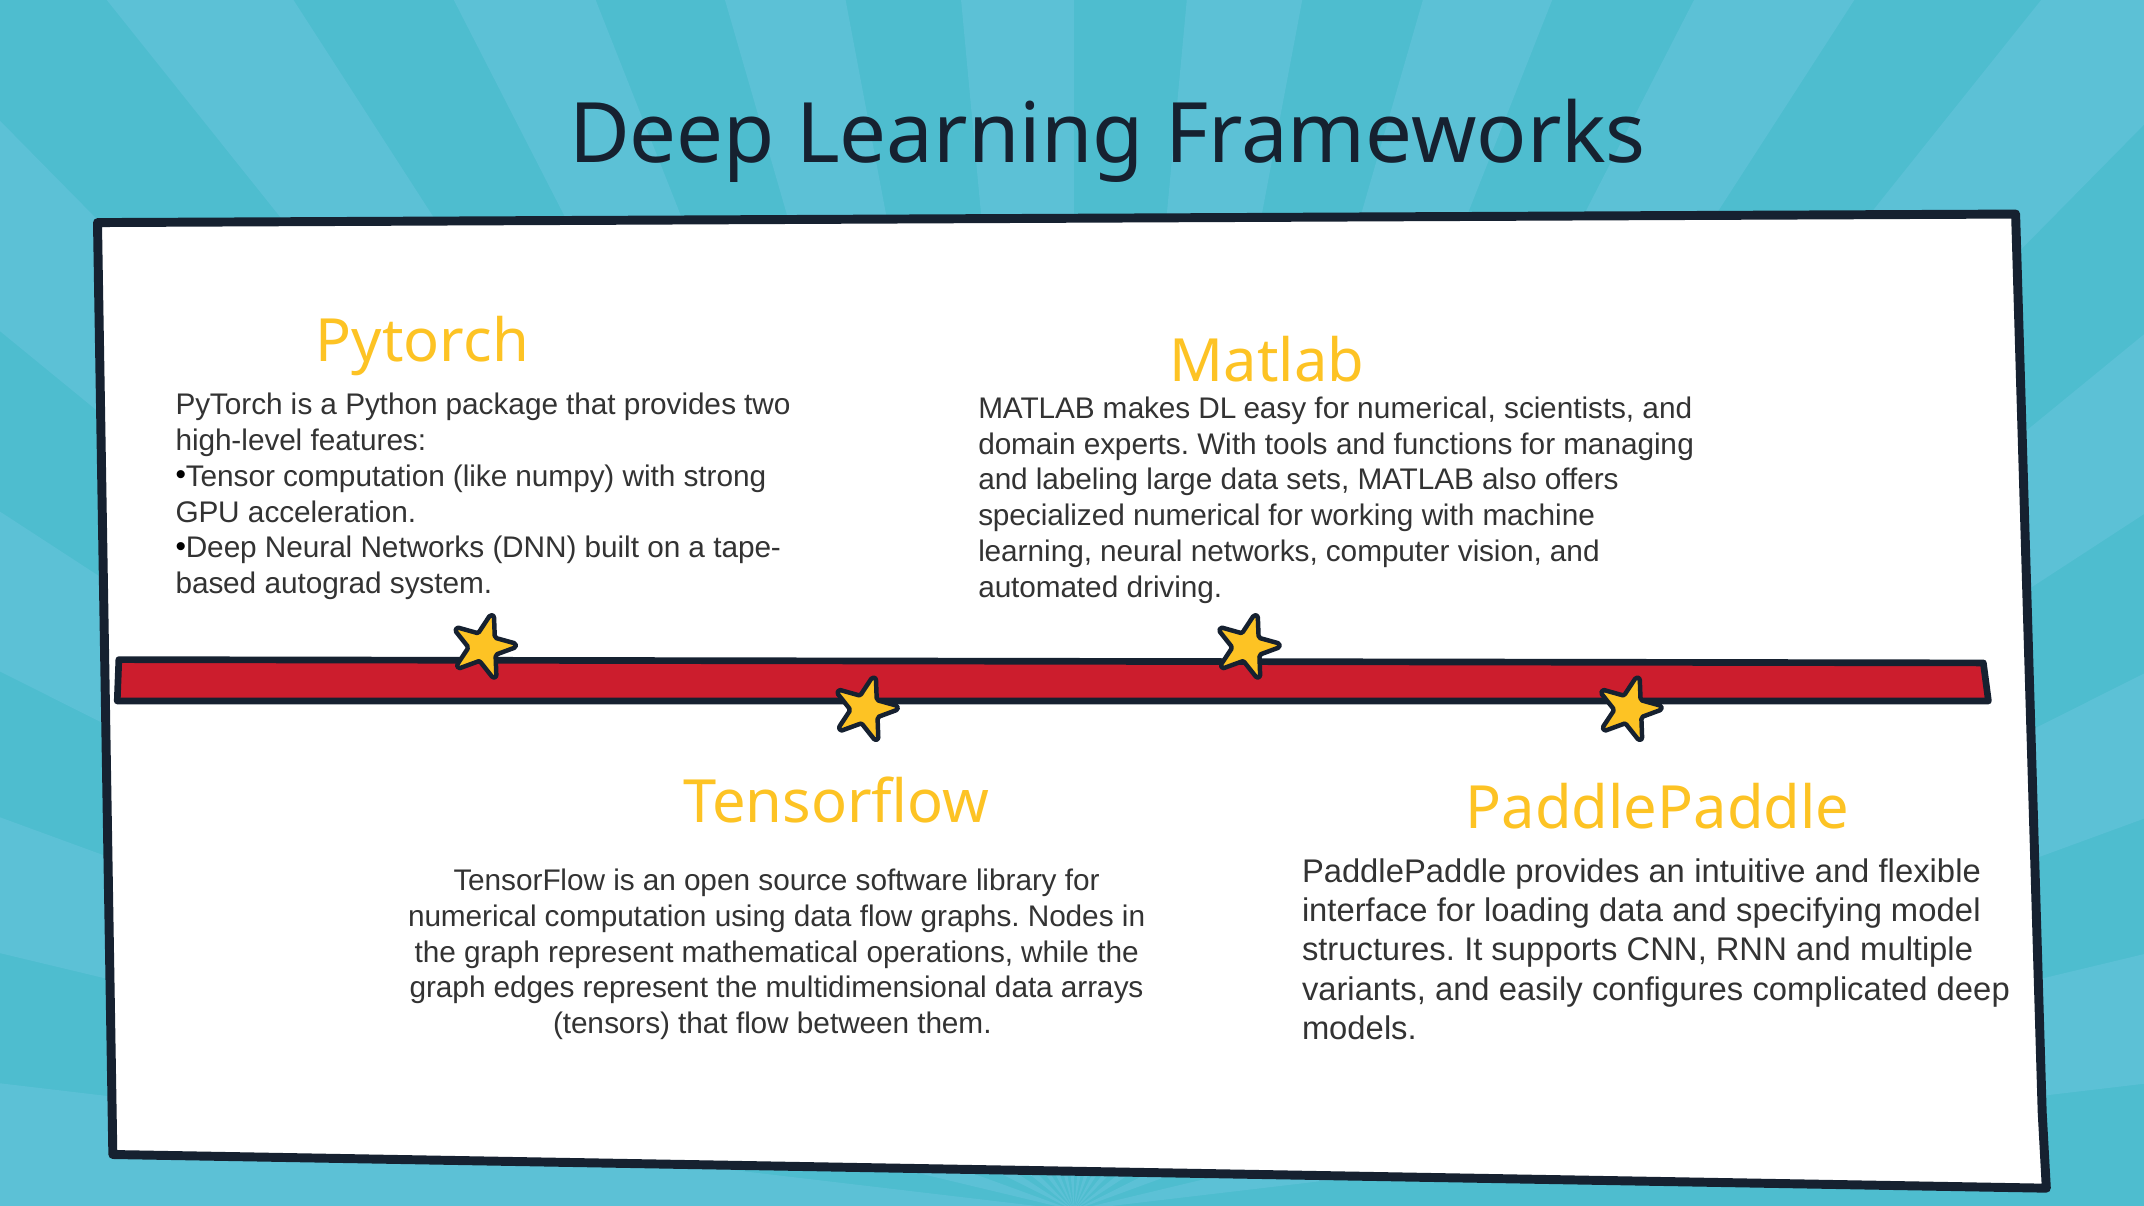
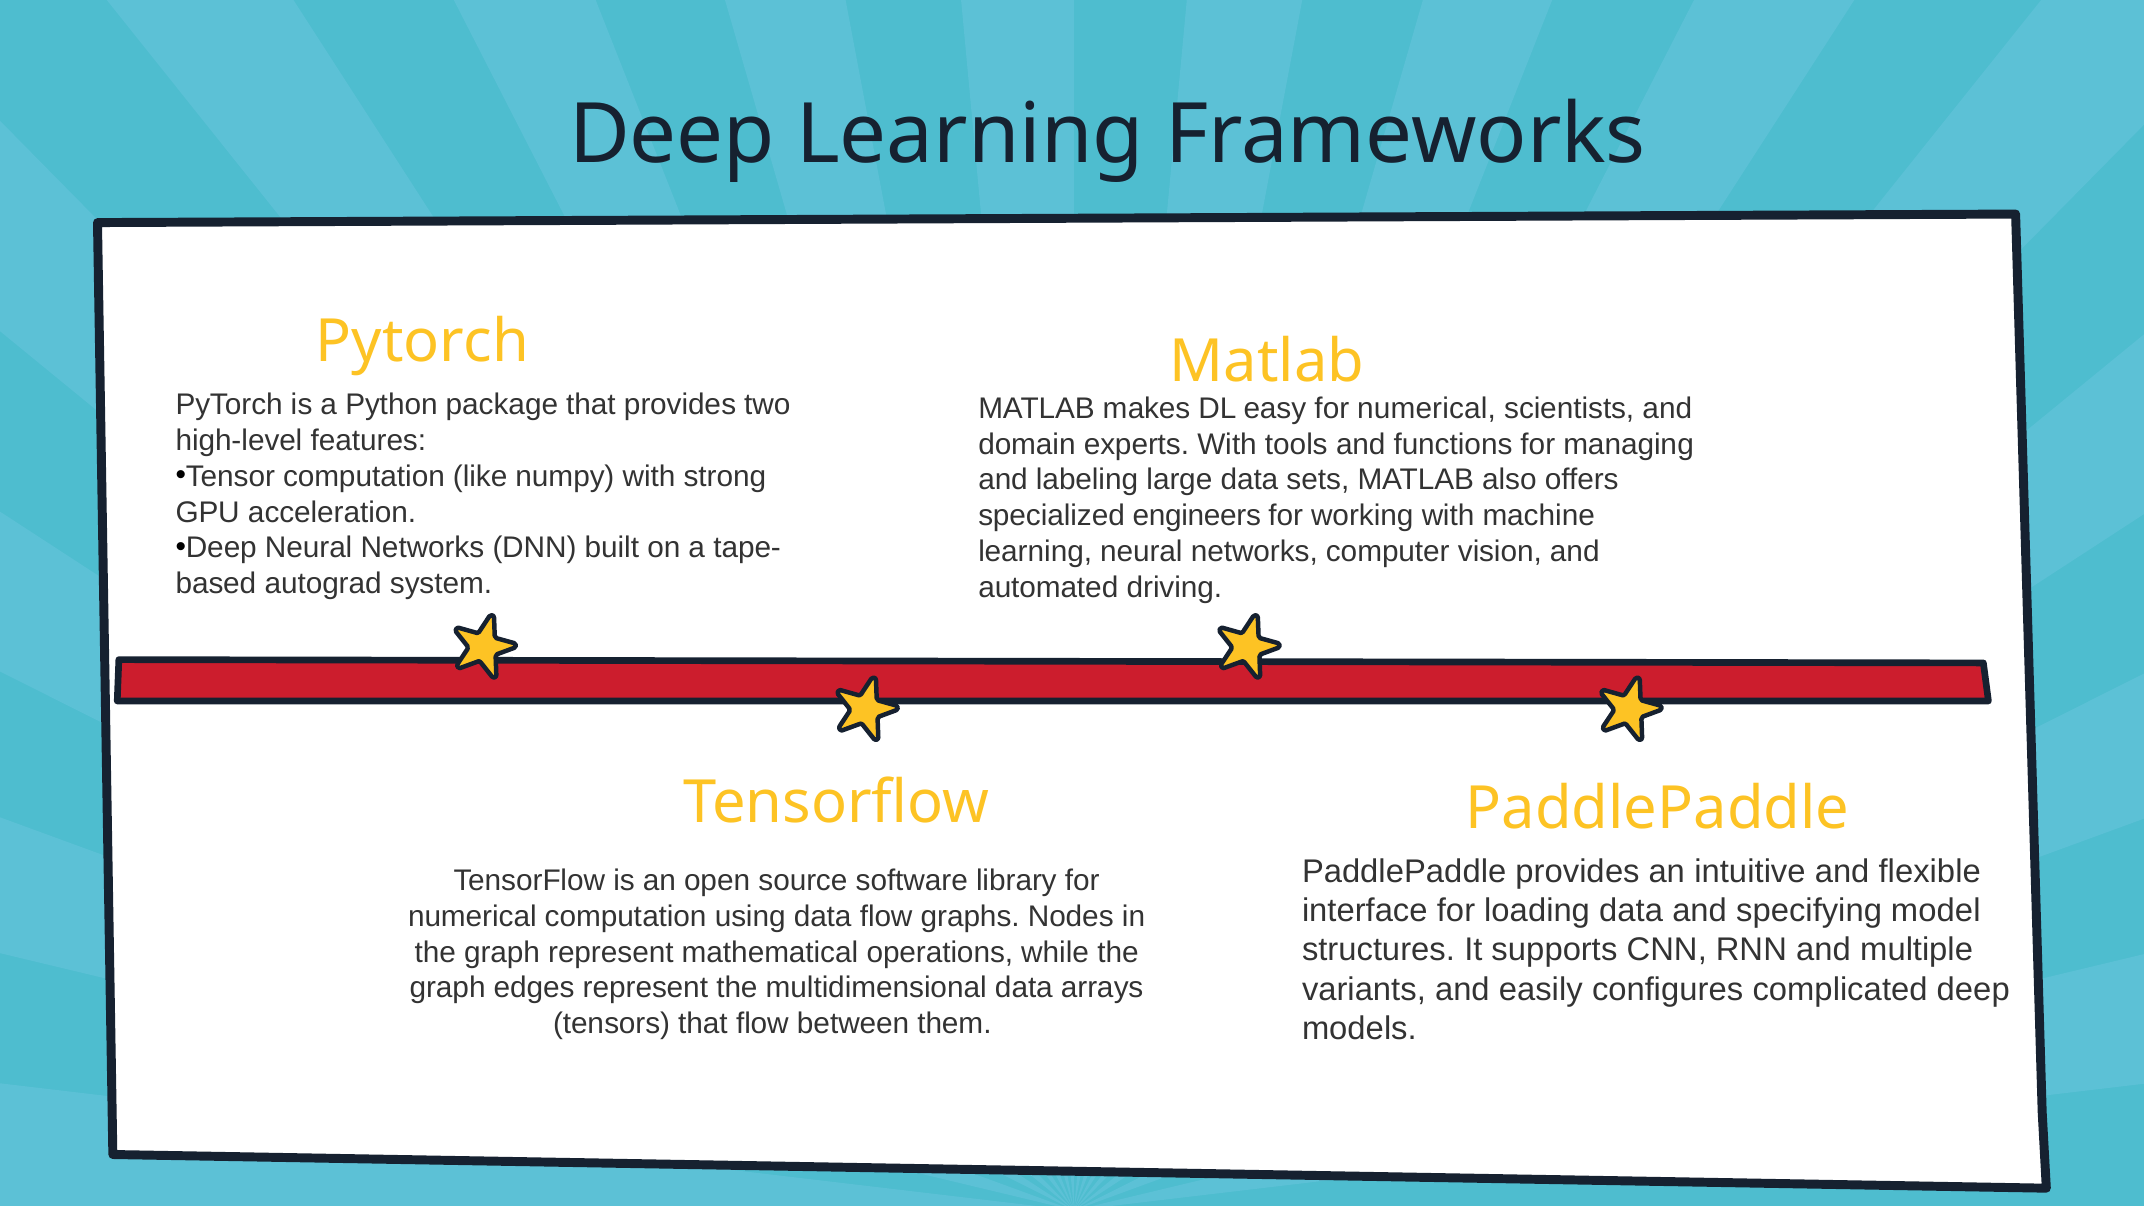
specialized numerical: numerical -> engineers
